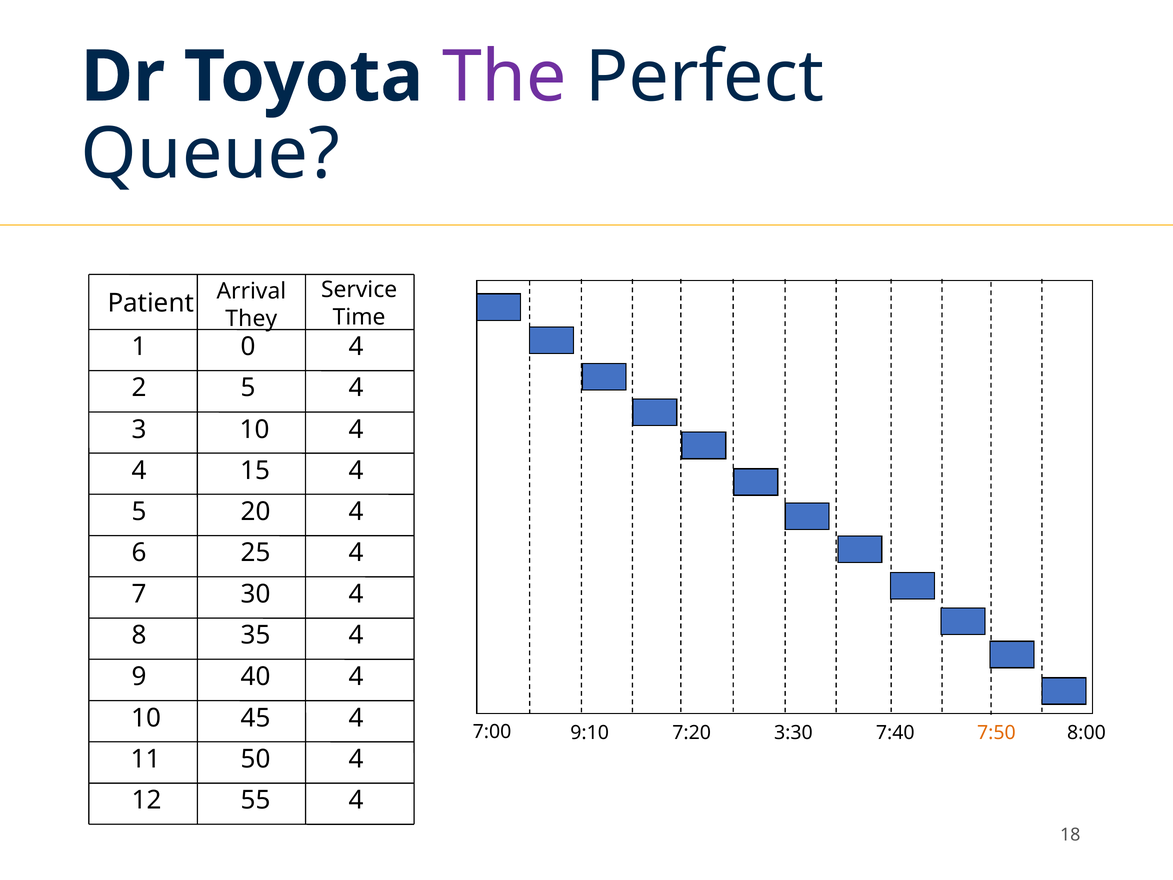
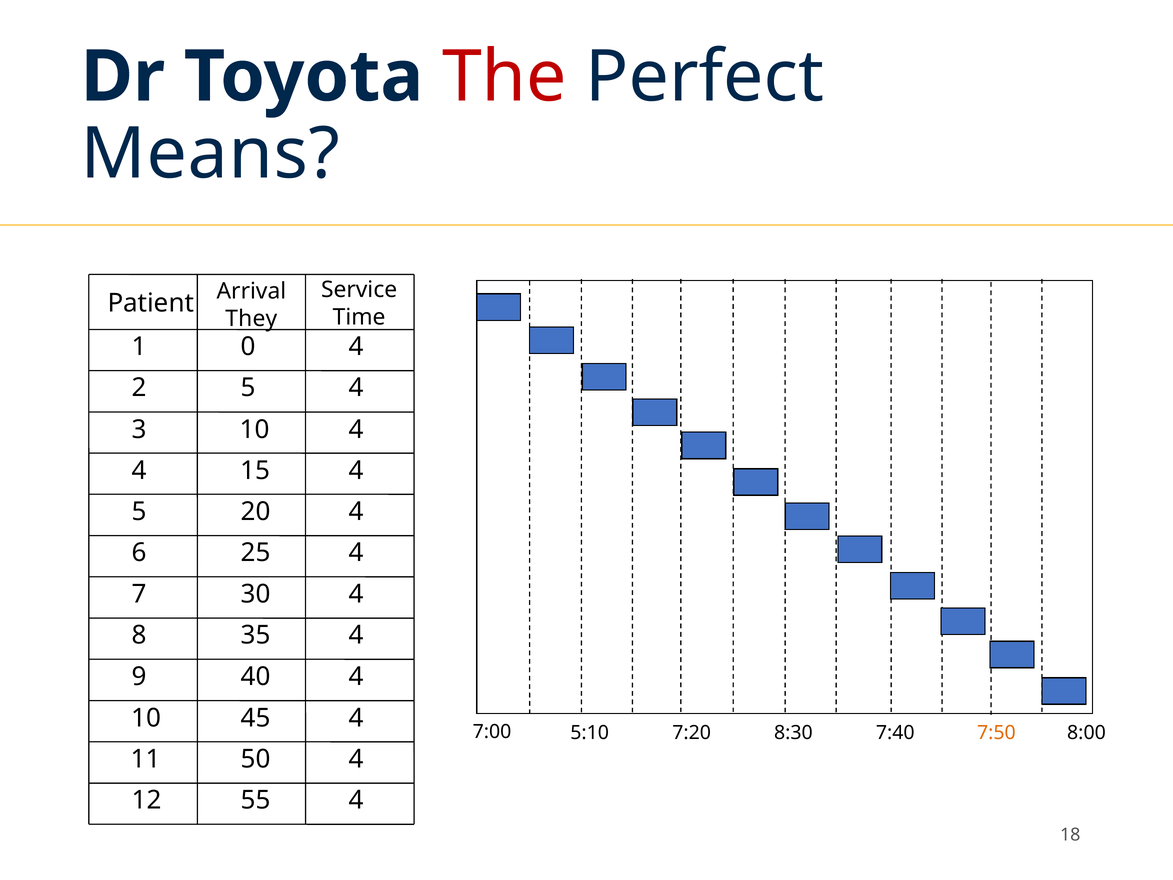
The colour: purple -> red
Queue: Queue -> Means
9:10: 9:10 -> 5:10
3:30: 3:30 -> 8:30
